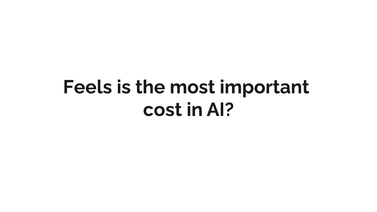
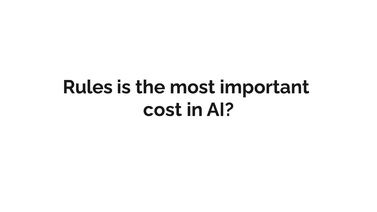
Feels: Feels -> Rules
